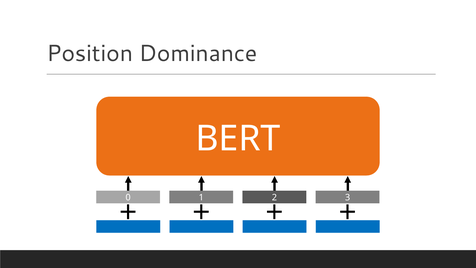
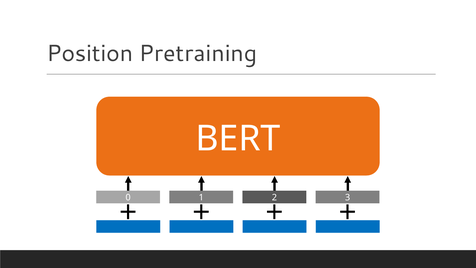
Dominance: Dominance -> Pretraining
